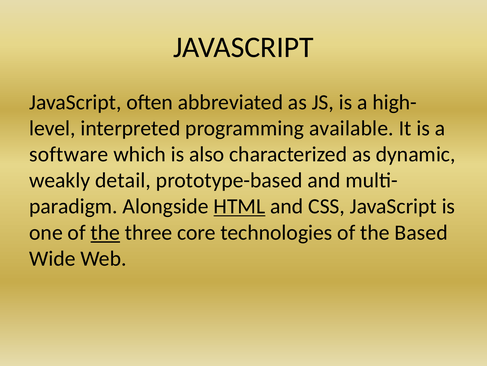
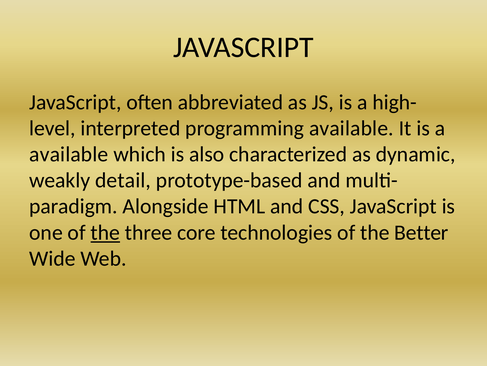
software at (69, 154): software -> available
HTML underline: present -> none
Based: Based -> Better
